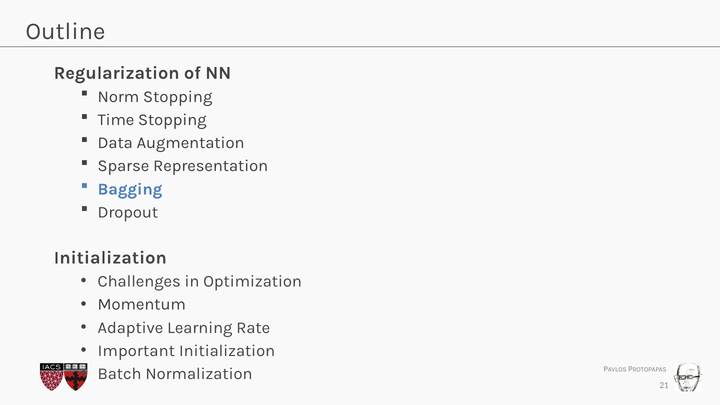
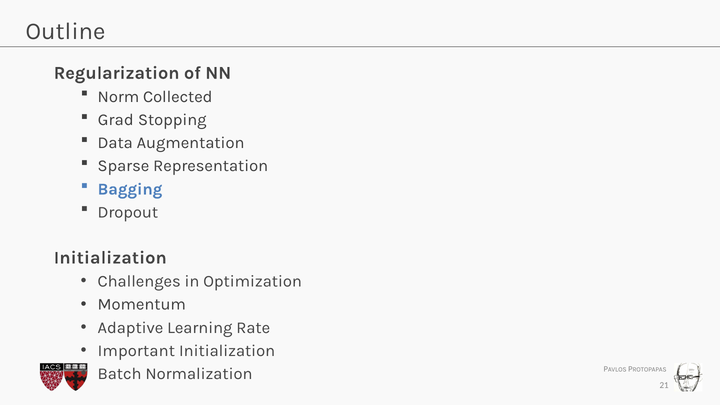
Norm Stopping: Stopping -> Collected
Time: Time -> Grad
